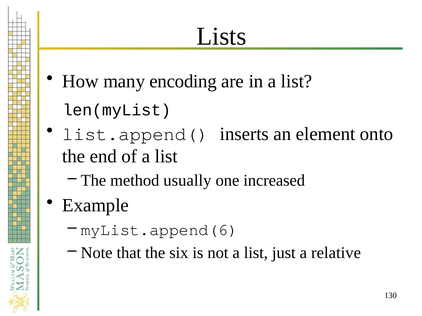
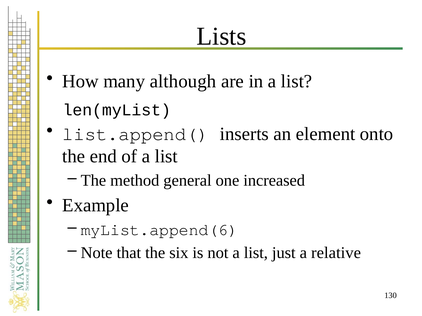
encoding: encoding -> although
usually: usually -> general
